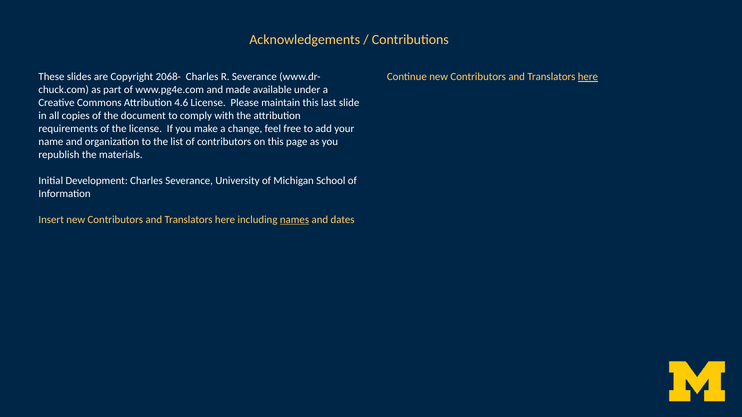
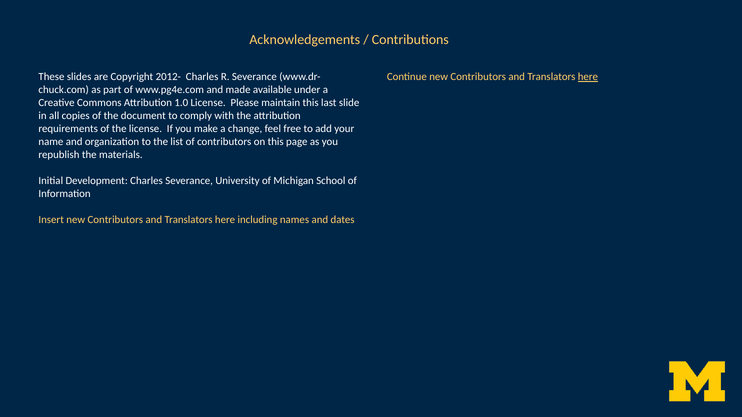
2068-: 2068- -> 2012-
4.6: 4.6 -> 1.0
names underline: present -> none
